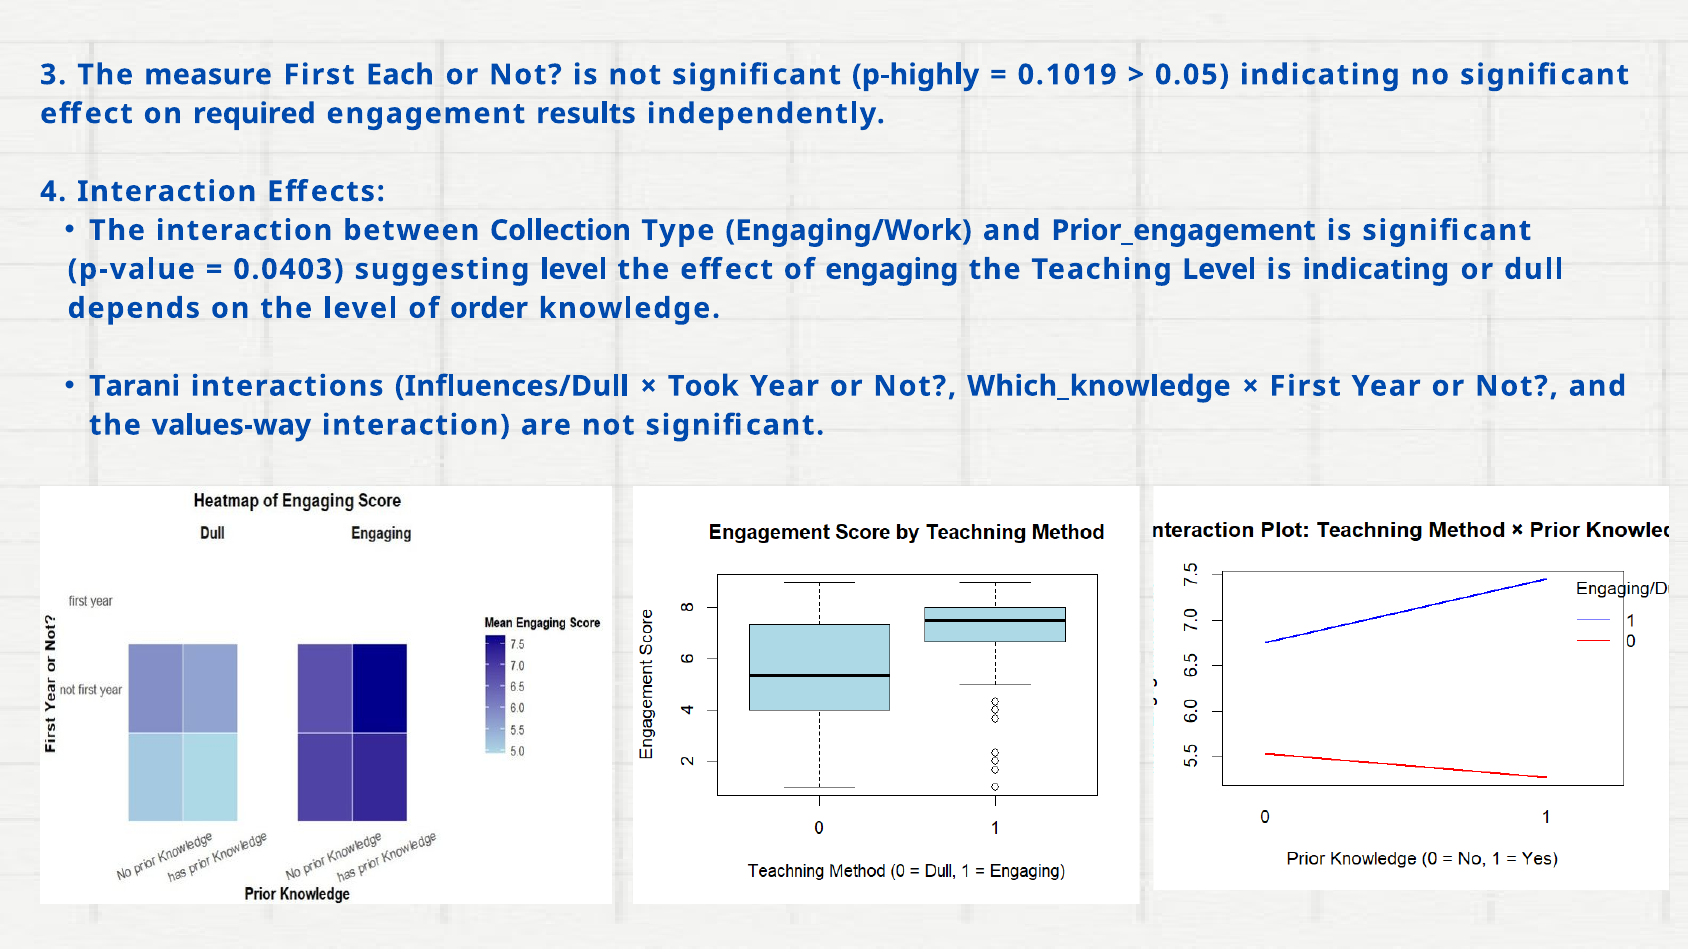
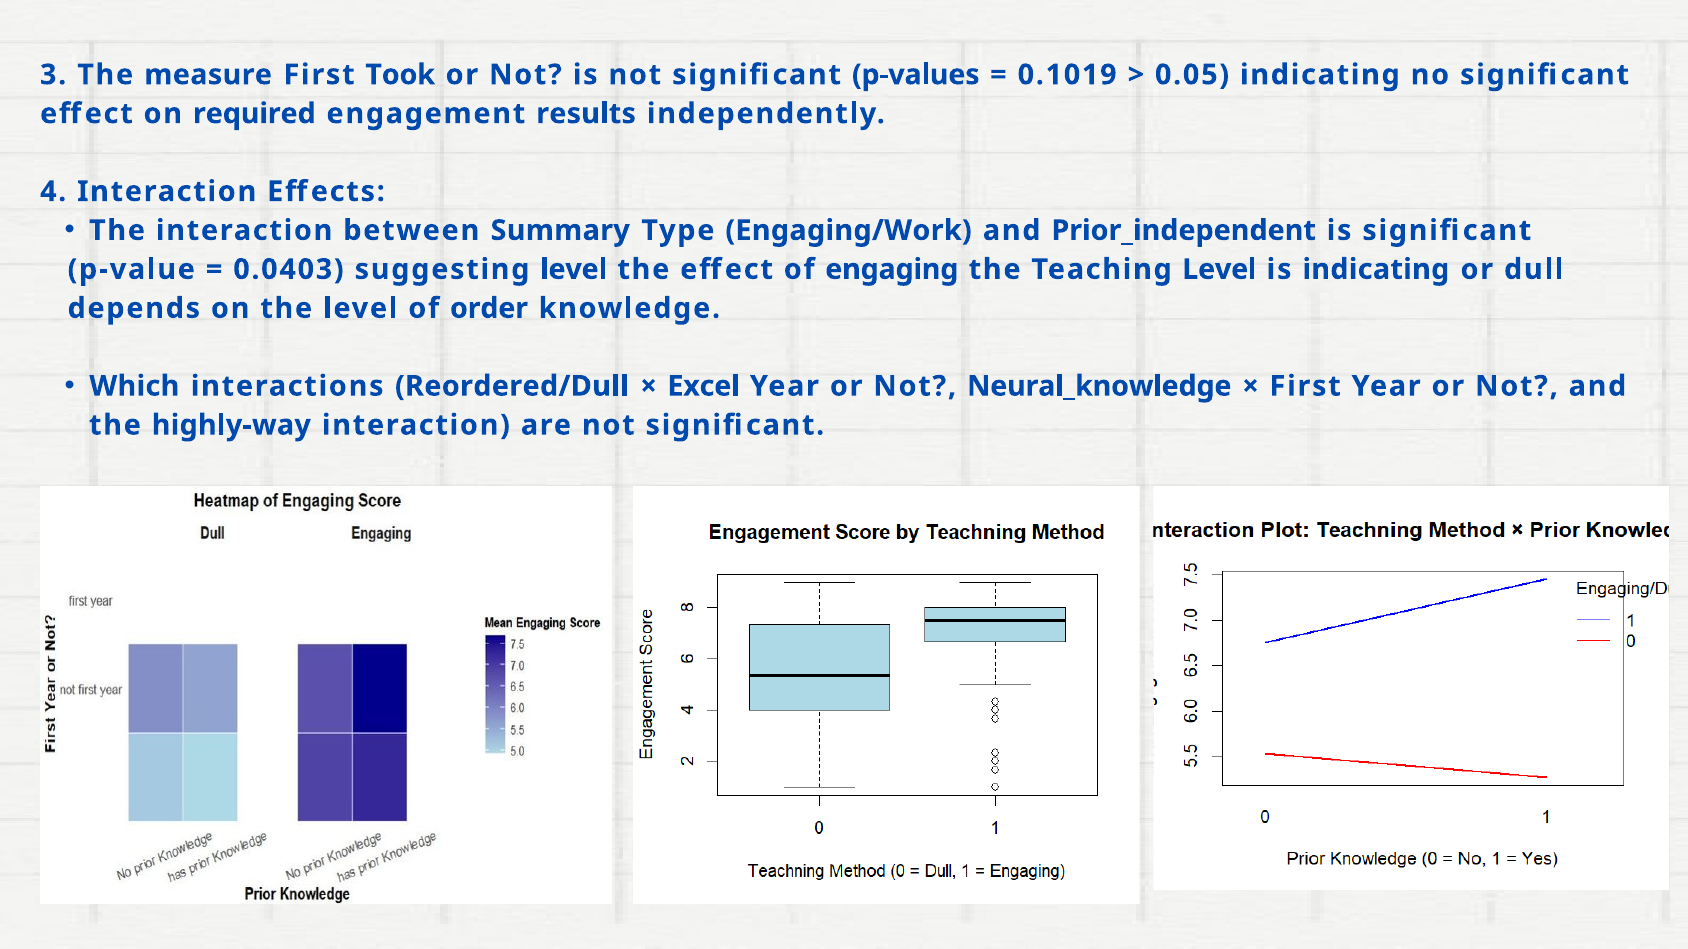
Each: Each -> Took
p-highly: p-highly -> p-values
Collection: Collection -> Summary
Prior_engagement: Prior_engagement -> Prior_independent
Tarani: Tarani -> Which
Influences/Dull: Influences/Dull -> Reordered/Dull
Took: Took -> Excel
Which_knowledge: Which_knowledge -> Neural_knowledge
values-way: values-way -> highly-way
